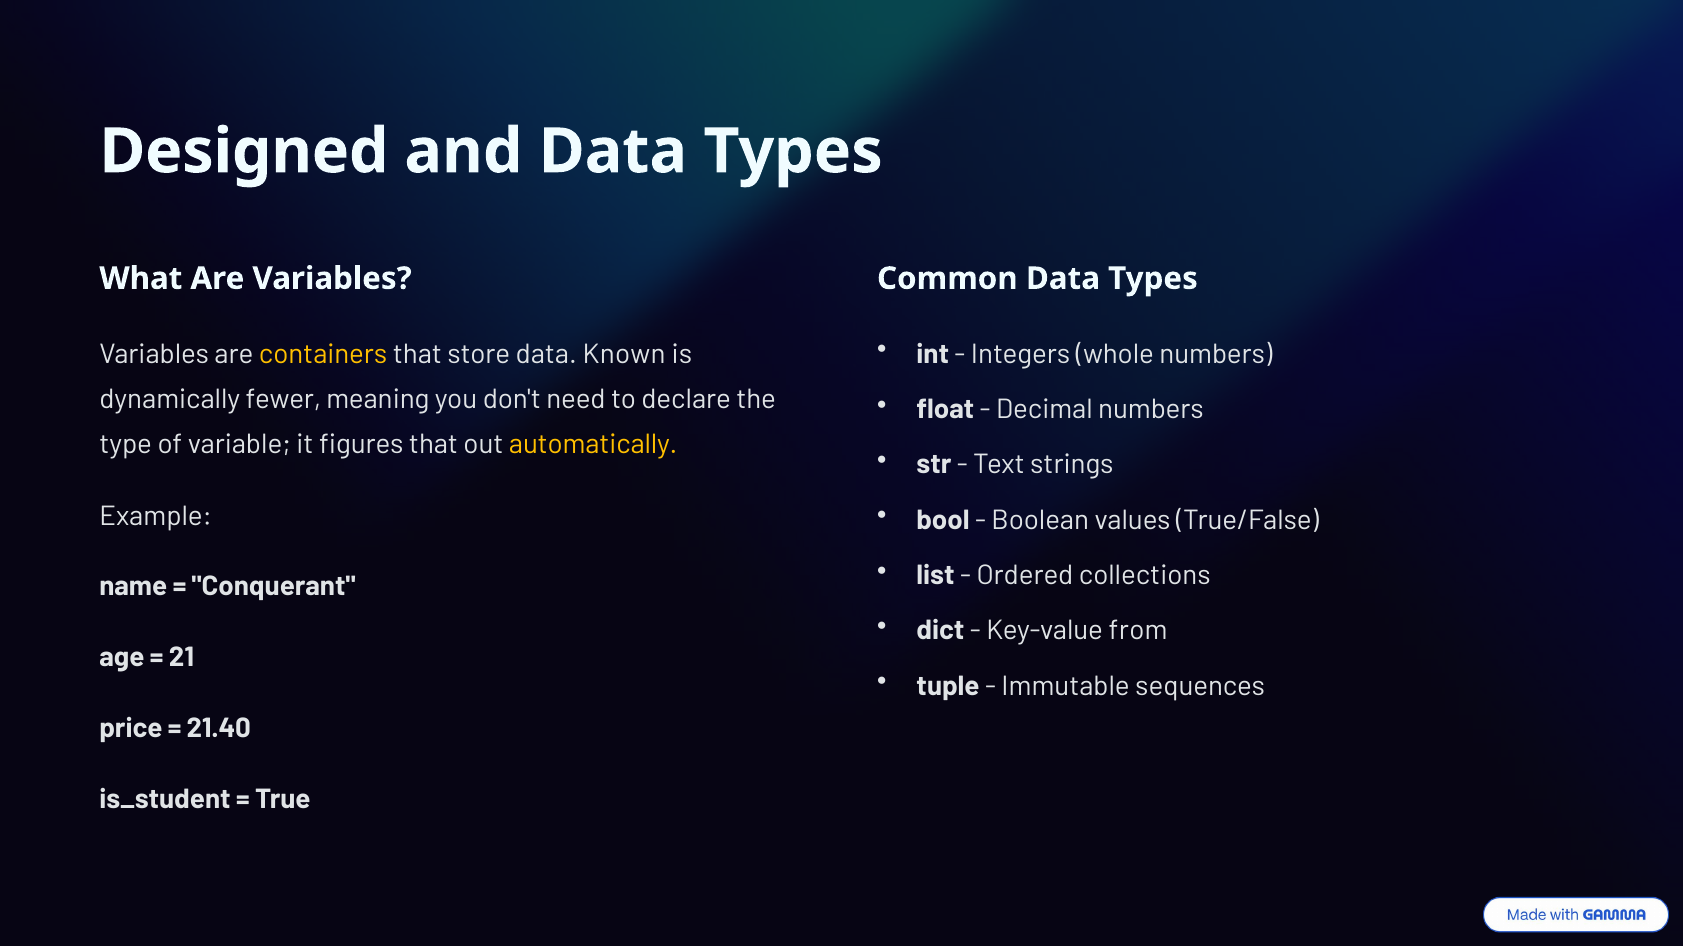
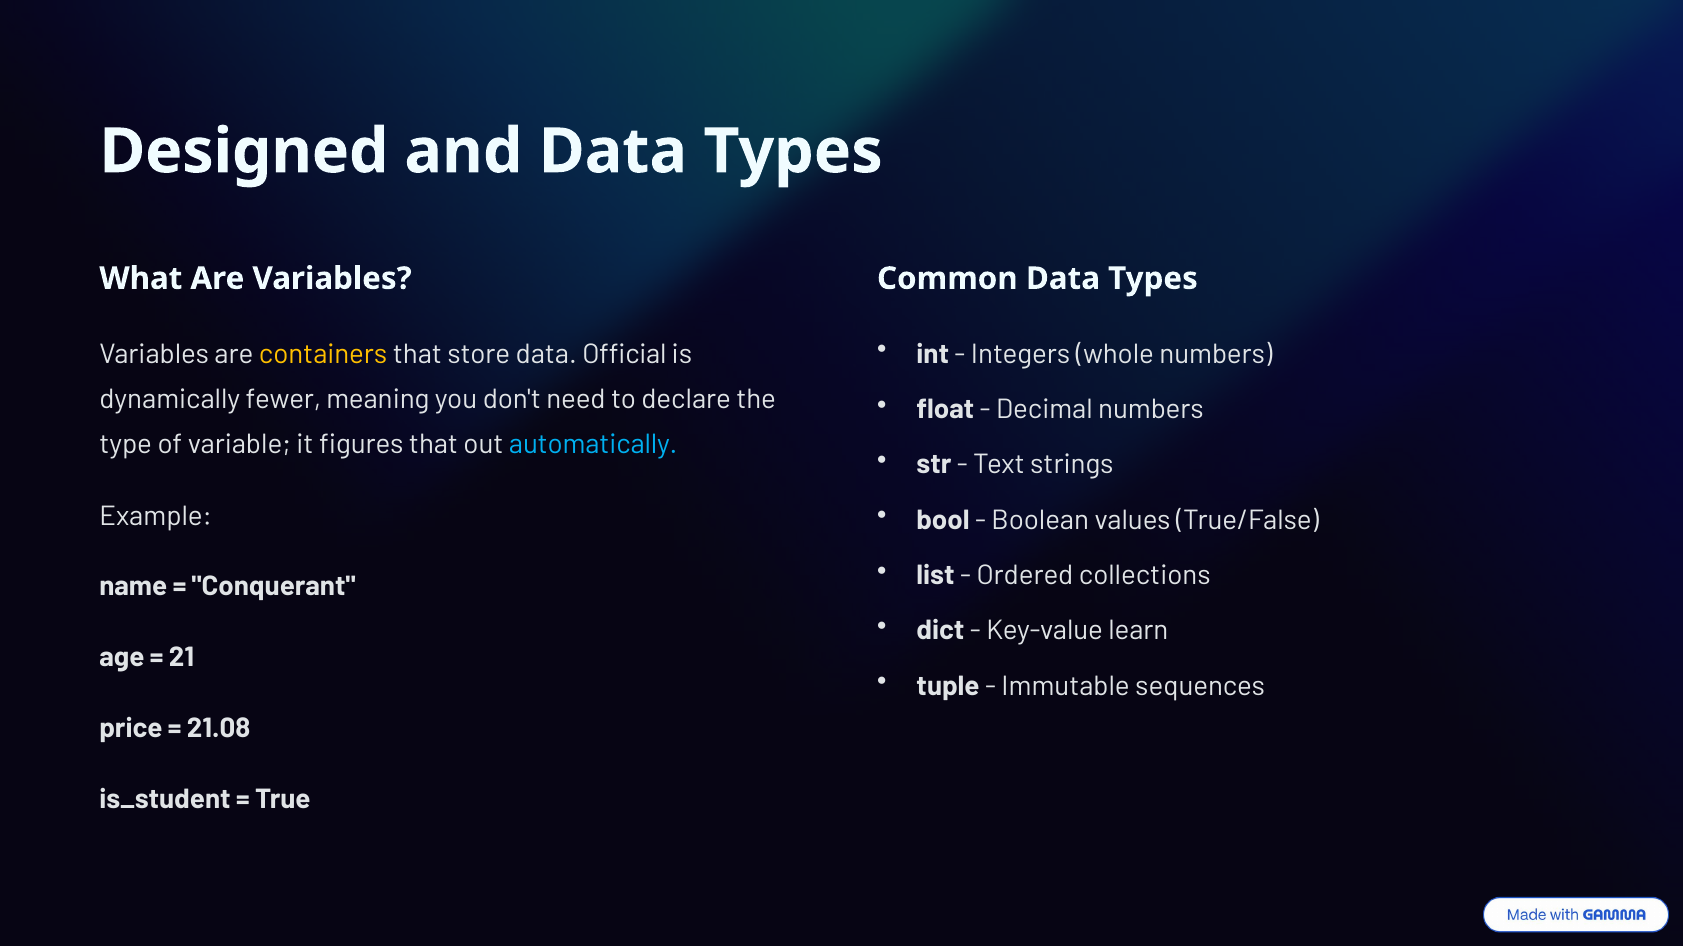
Known: Known -> Official
automatically colour: yellow -> light blue
from: from -> learn
21.40: 21.40 -> 21.08
